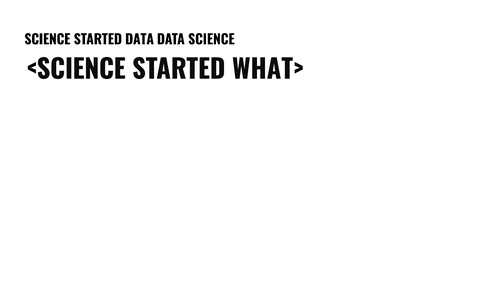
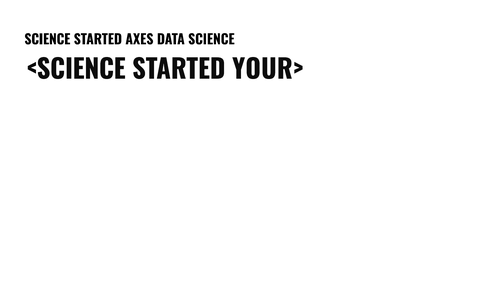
STARTED DATA: DATA -> AXES
WHAT>: WHAT> -> YOUR>
